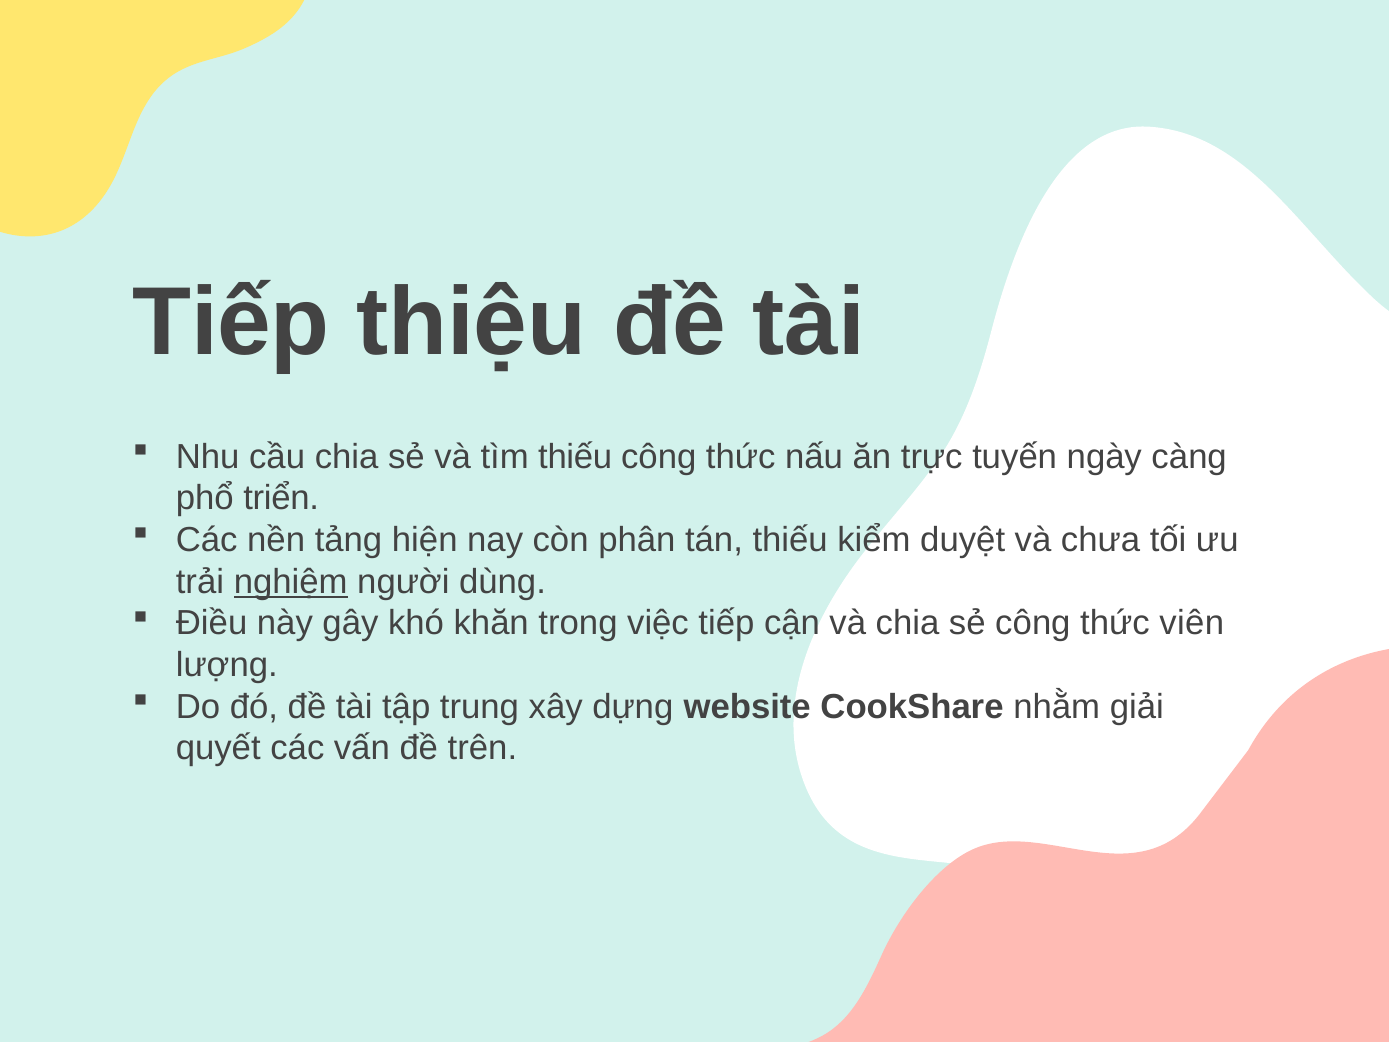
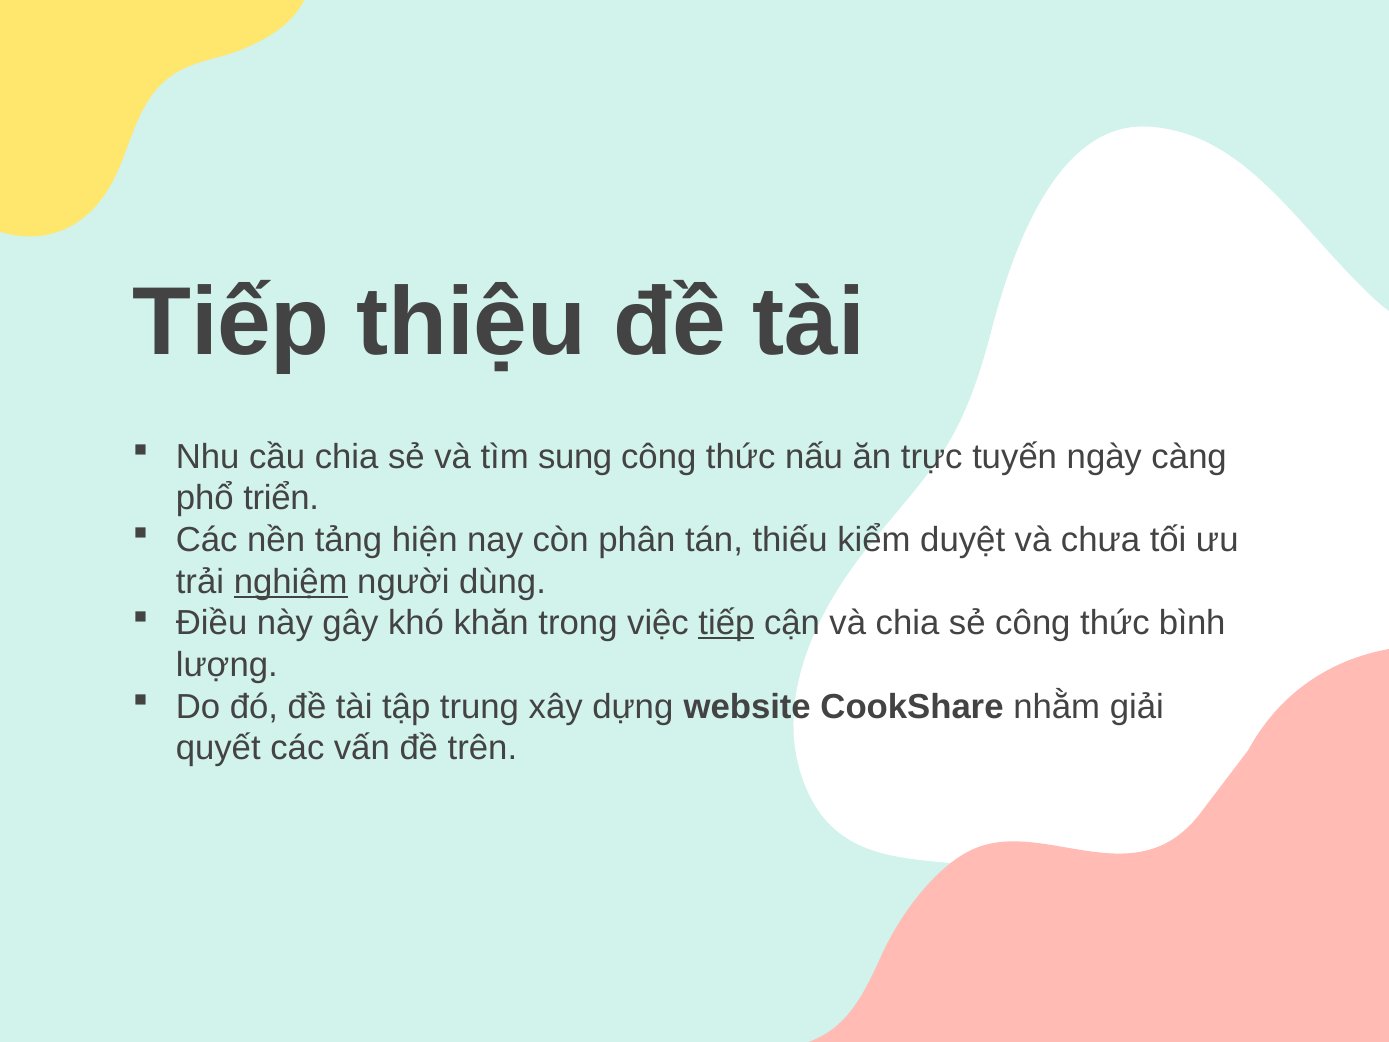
tìm thiếu: thiếu -> sung
tiếp at (726, 623) underline: none -> present
viên: viên -> bình
